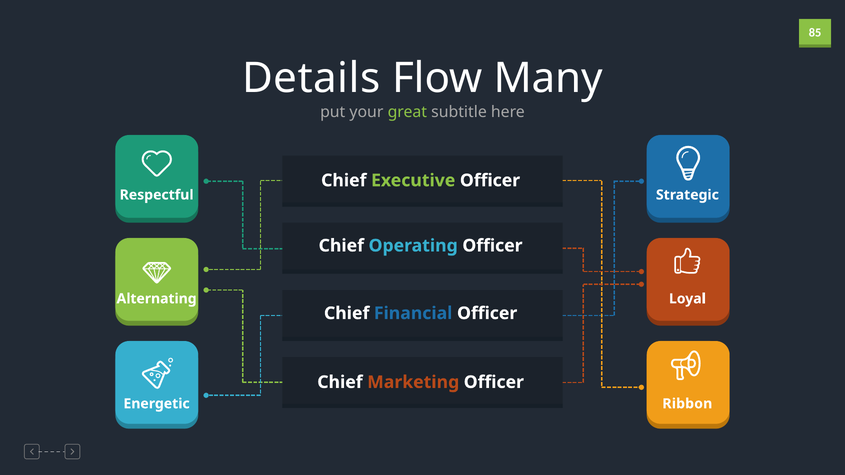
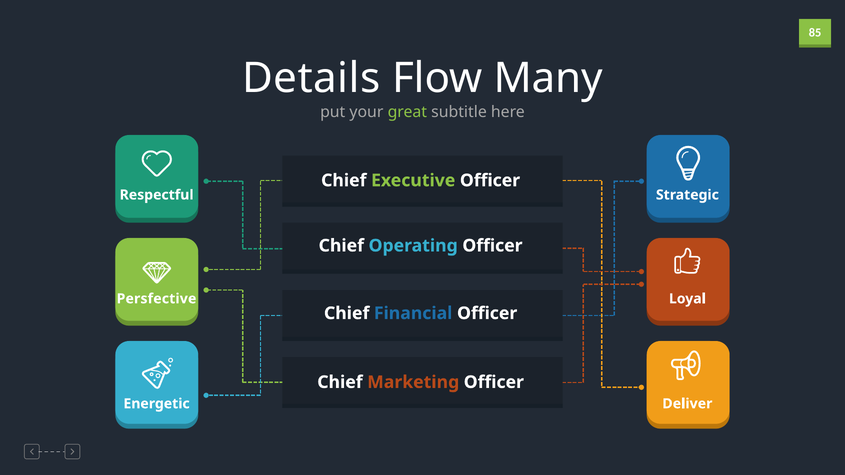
Alternating: Alternating -> Persfective
Ribbon: Ribbon -> Deliver
